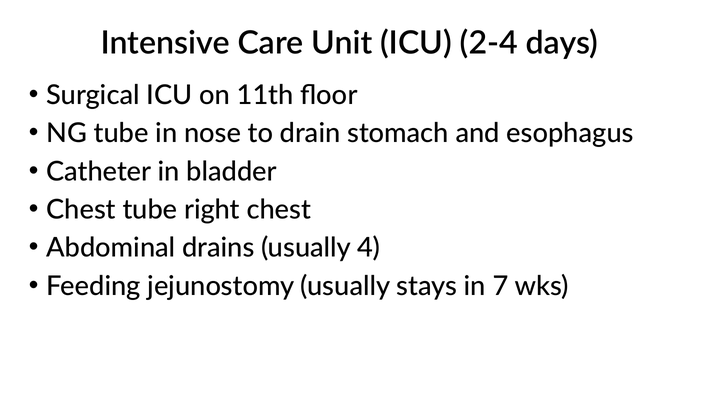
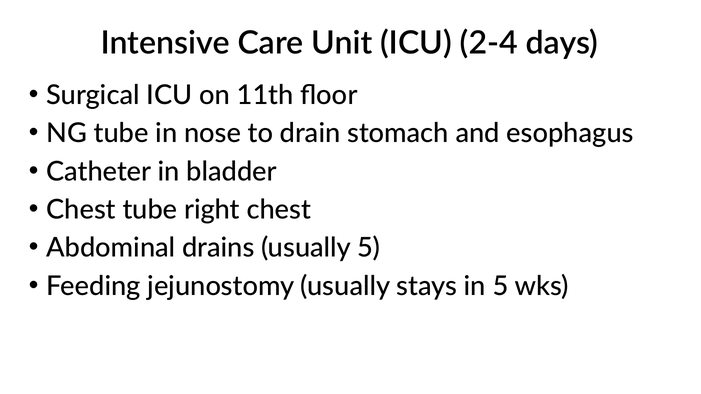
usually 4: 4 -> 5
in 7: 7 -> 5
